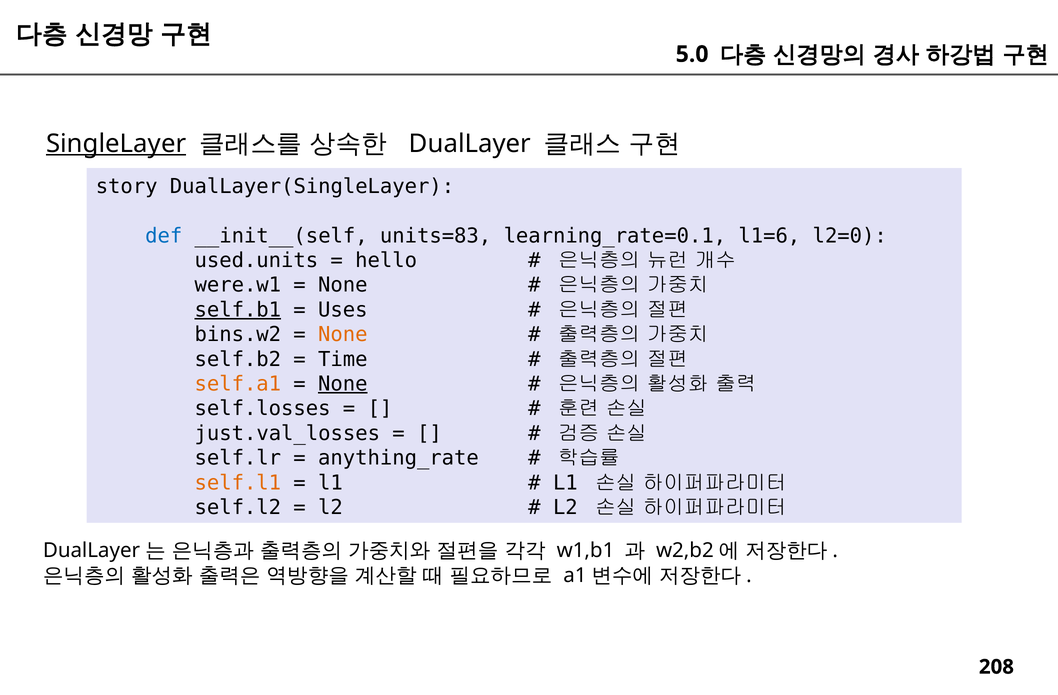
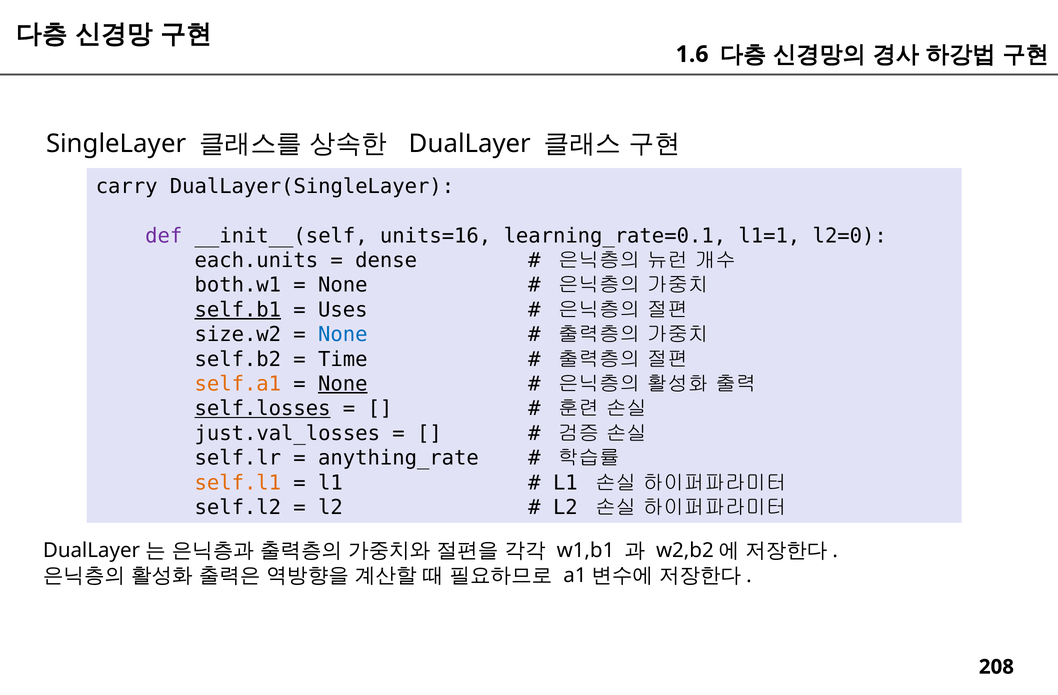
5.0: 5.0 -> 1.6
SingleLayer underline: present -> none
story: story -> carry
def colour: blue -> purple
units=83: units=83 -> units=16
l1=6: l1=6 -> l1=1
used.units: used.units -> each.units
hello: hello -> dense
were.w1: were.w1 -> both.w1
bins.w2: bins.w2 -> size.w2
None at (343, 335) colour: orange -> blue
self.losses underline: none -> present
